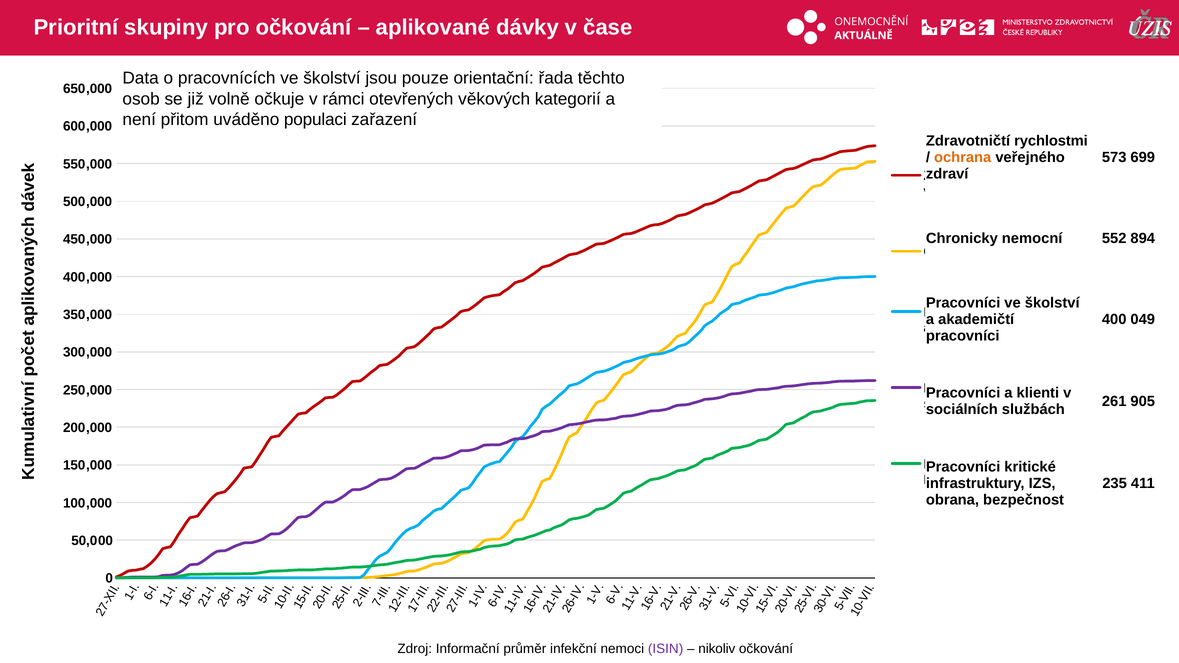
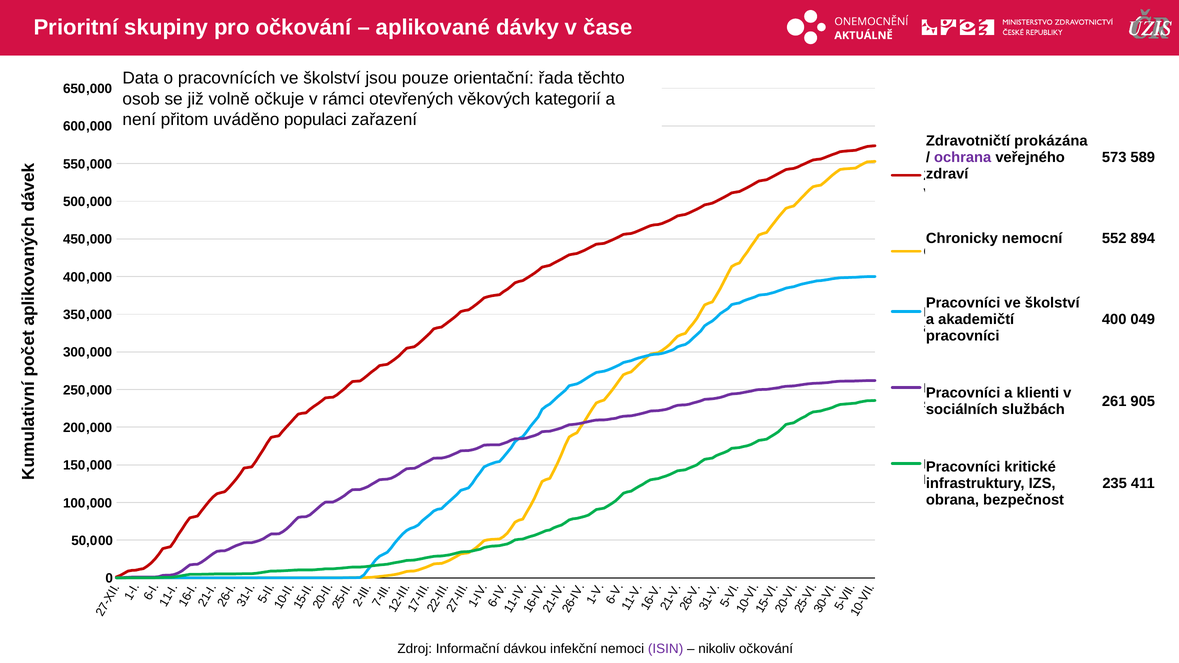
rychlostmi: rychlostmi -> prokázána
ochrana at (963, 157) colour: orange -> purple
699: 699 -> 589
průměr: průměr -> dávkou
